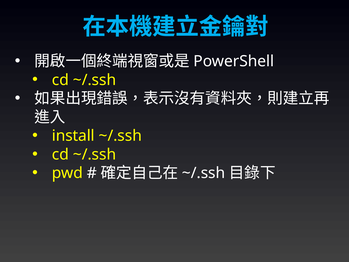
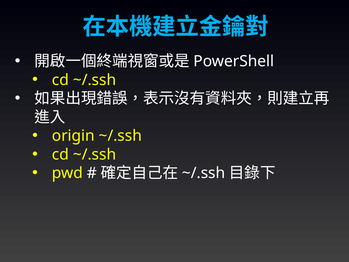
install: install -> origin
